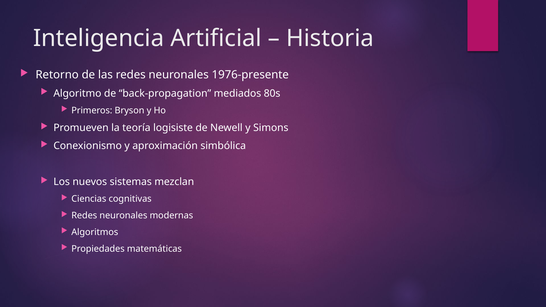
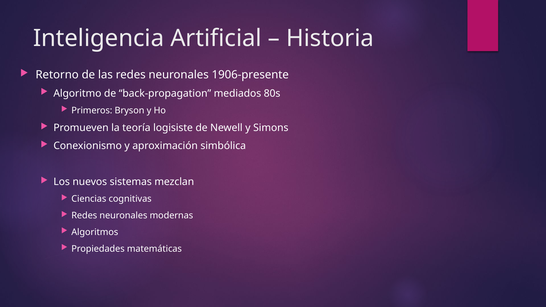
1976-presente: 1976-presente -> 1906-presente
